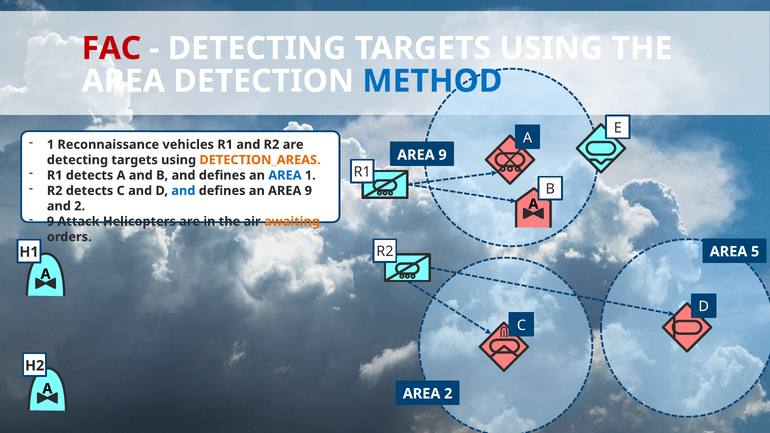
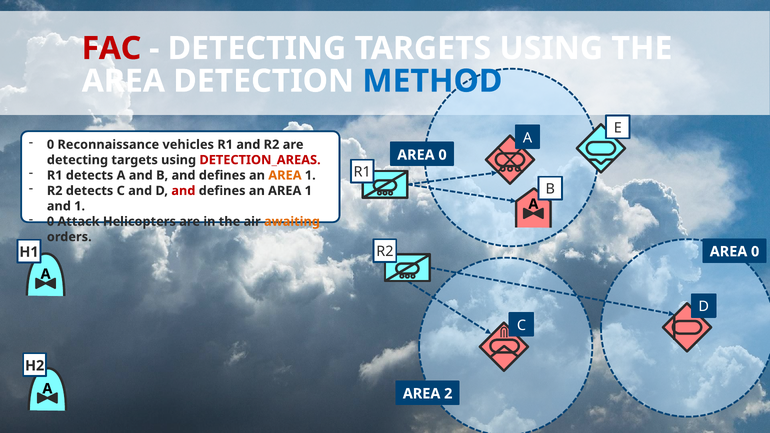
1 at (51, 145): 1 -> 0
9 at (443, 155): 9 -> 0
DETECTION_AREAS colour: orange -> red
AREA at (285, 175) colour: blue -> orange
and at (183, 191) colour: blue -> red
9 at (308, 191): 9 -> 1
and 2: 2 -> 1
9 at (51, 222): 9 -> 0
5 at (755, 252): 5 -> 0
